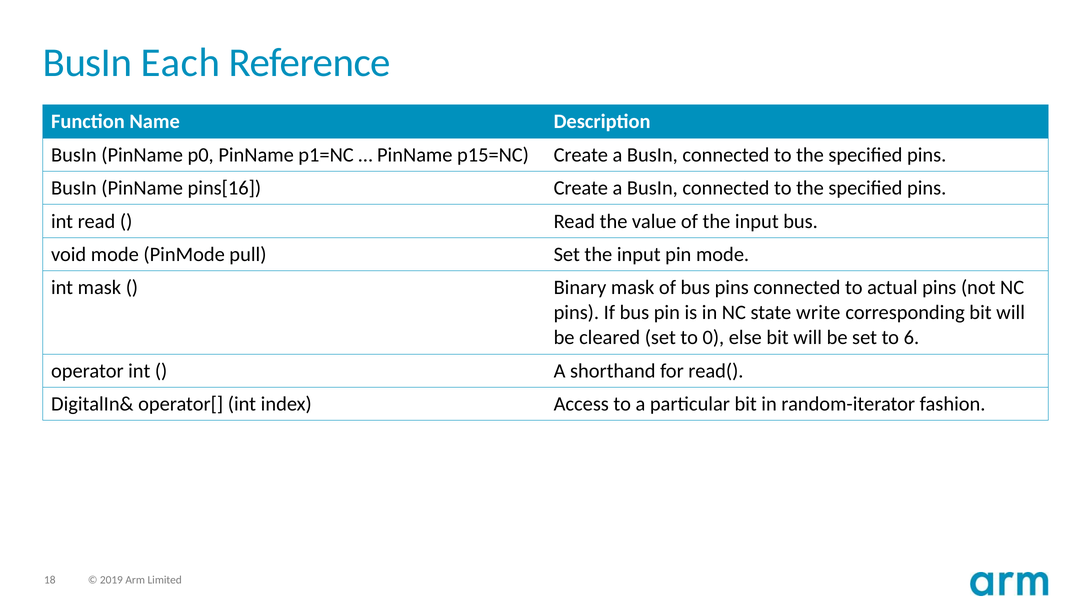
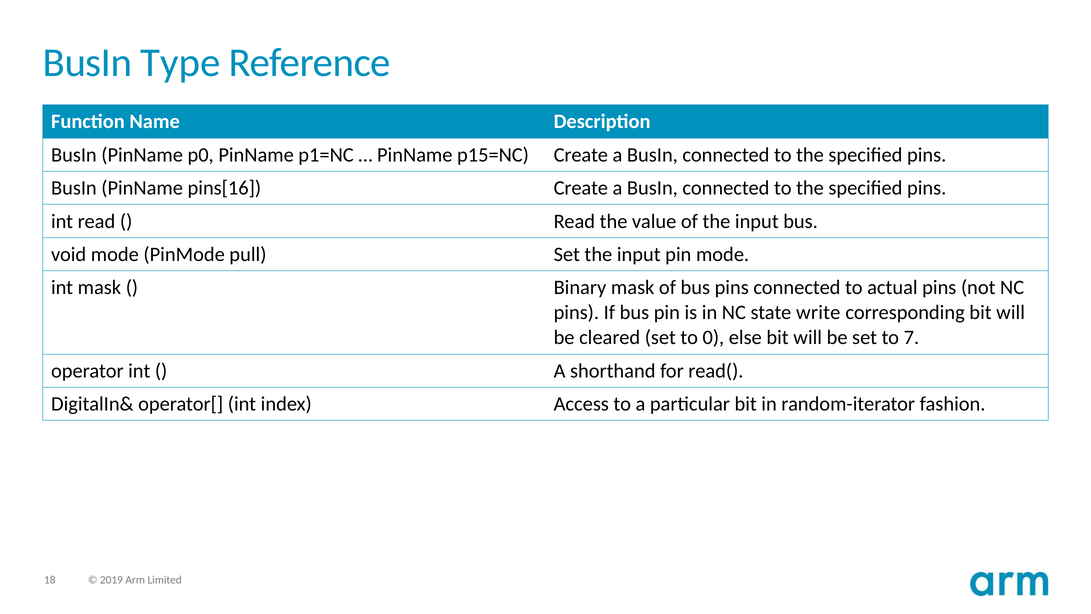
Each: Each -> Type
6: 6 -> 7
